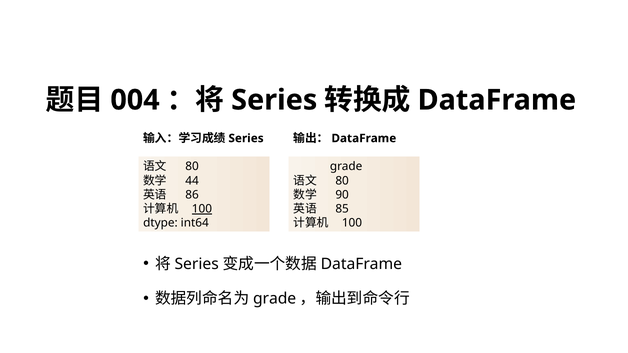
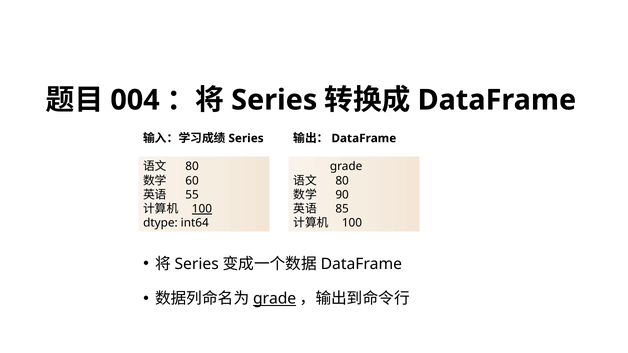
44: 44 -> 60
86: 86 -> 55
grade at (275, 299) underline: none -> present
